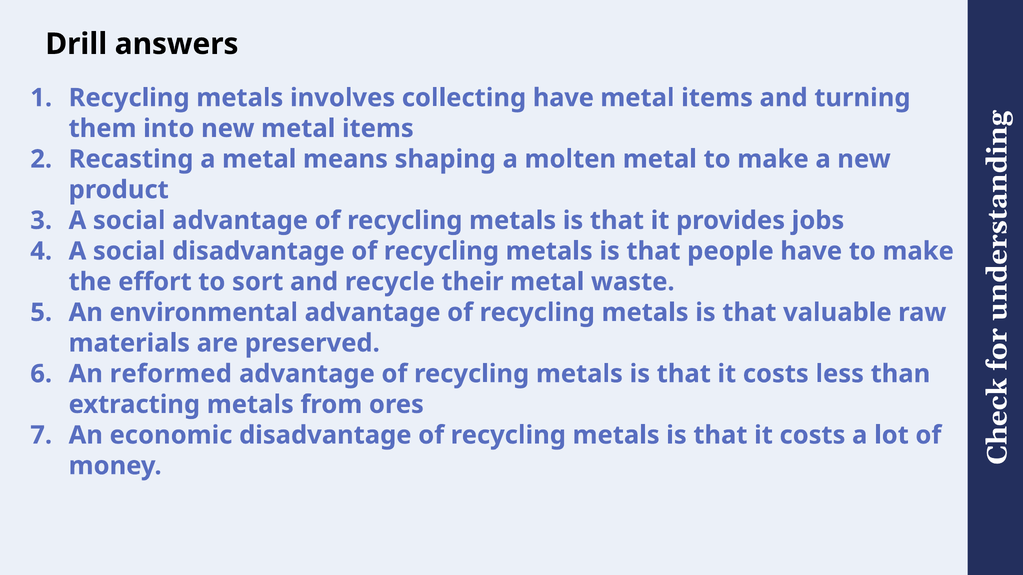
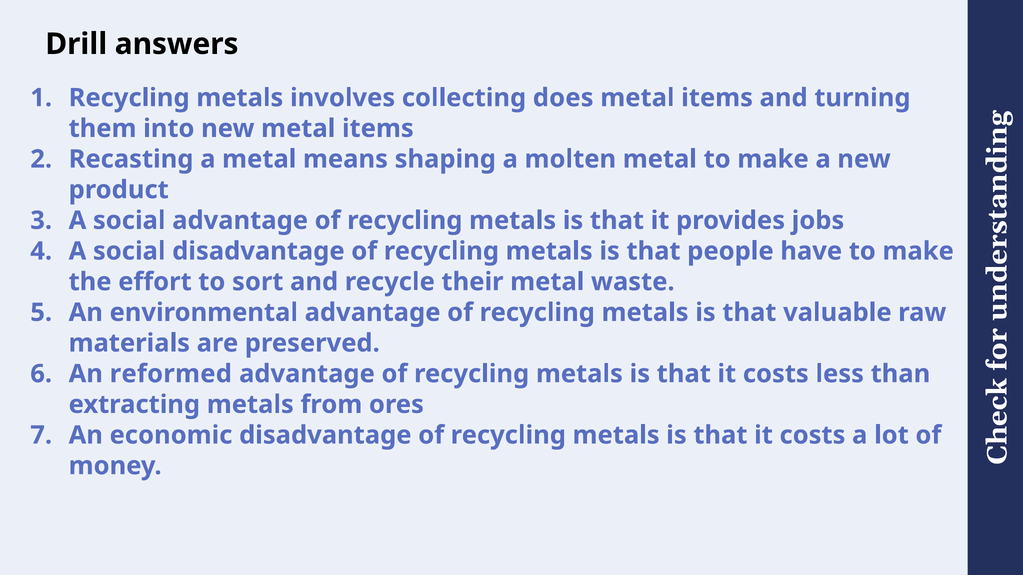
collecting have: have -> does
